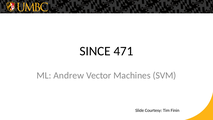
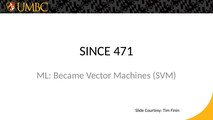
Andrew: Andrew -> Became
